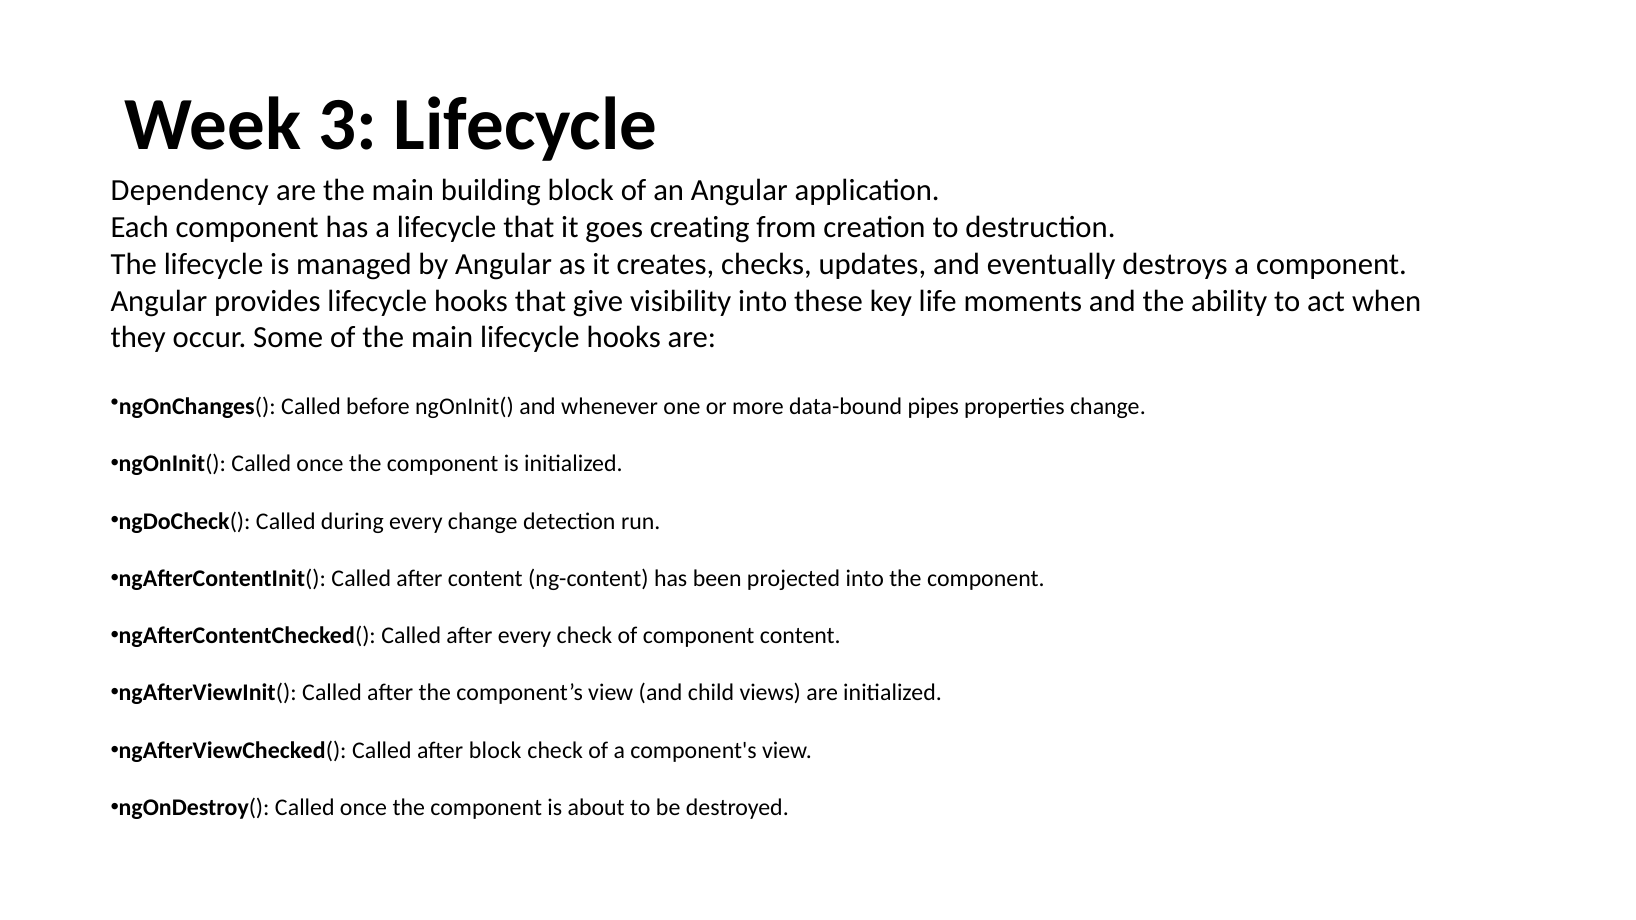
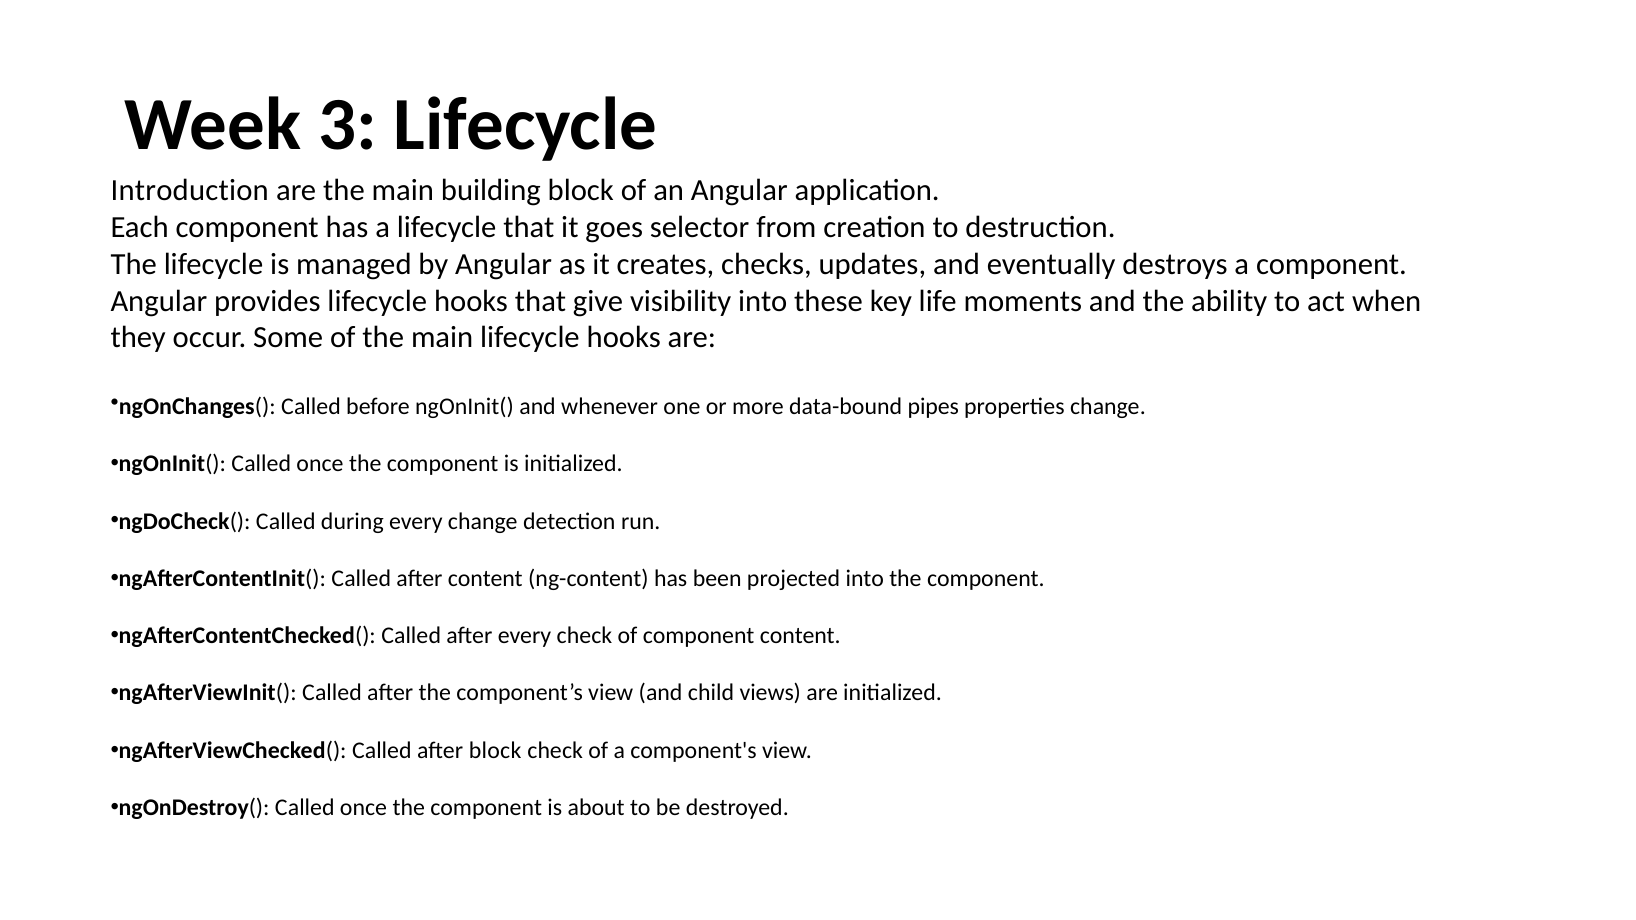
Dependency: Dependency -> Introduction
creating: creating -> selector
